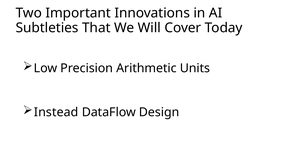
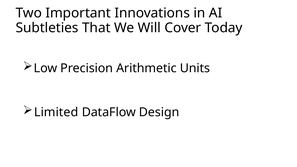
Instead: Instead -> Limited
